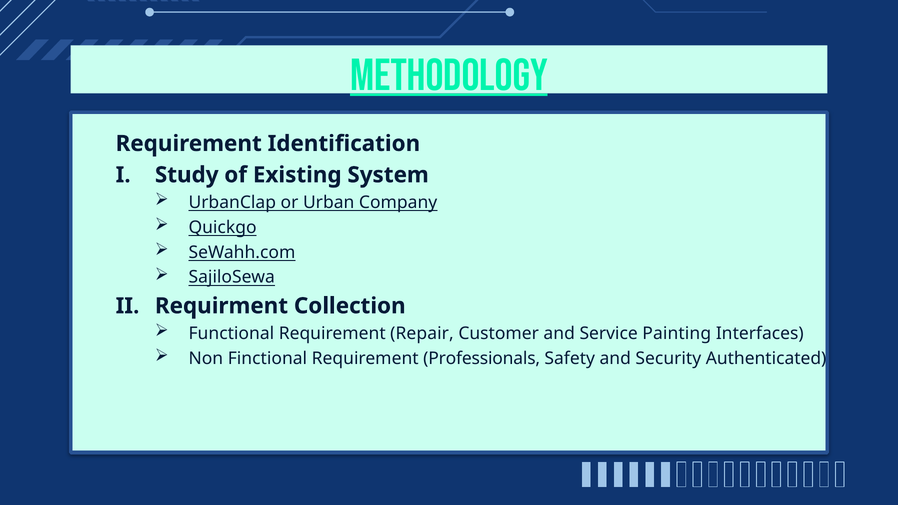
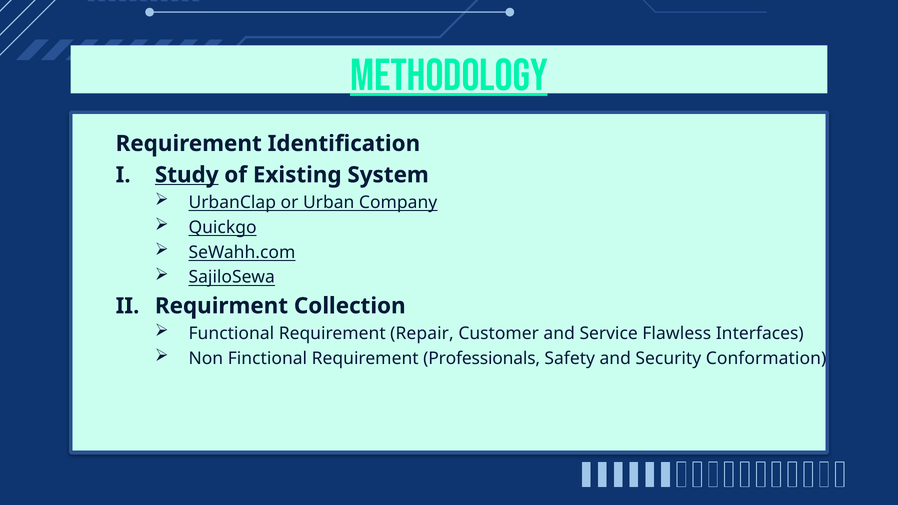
Study underline: none -> present
Painting: Painting -> Flawless
Authenticated: Authenticated -> Conformation
